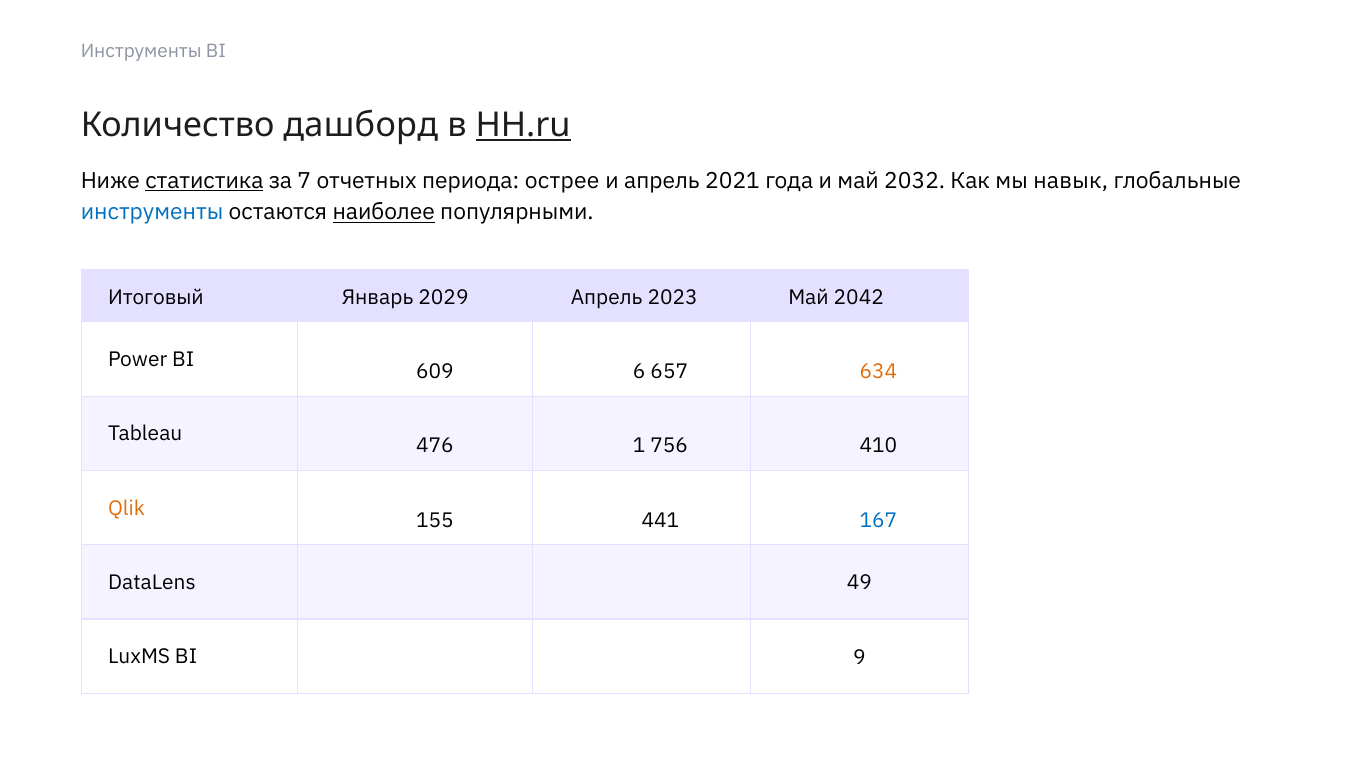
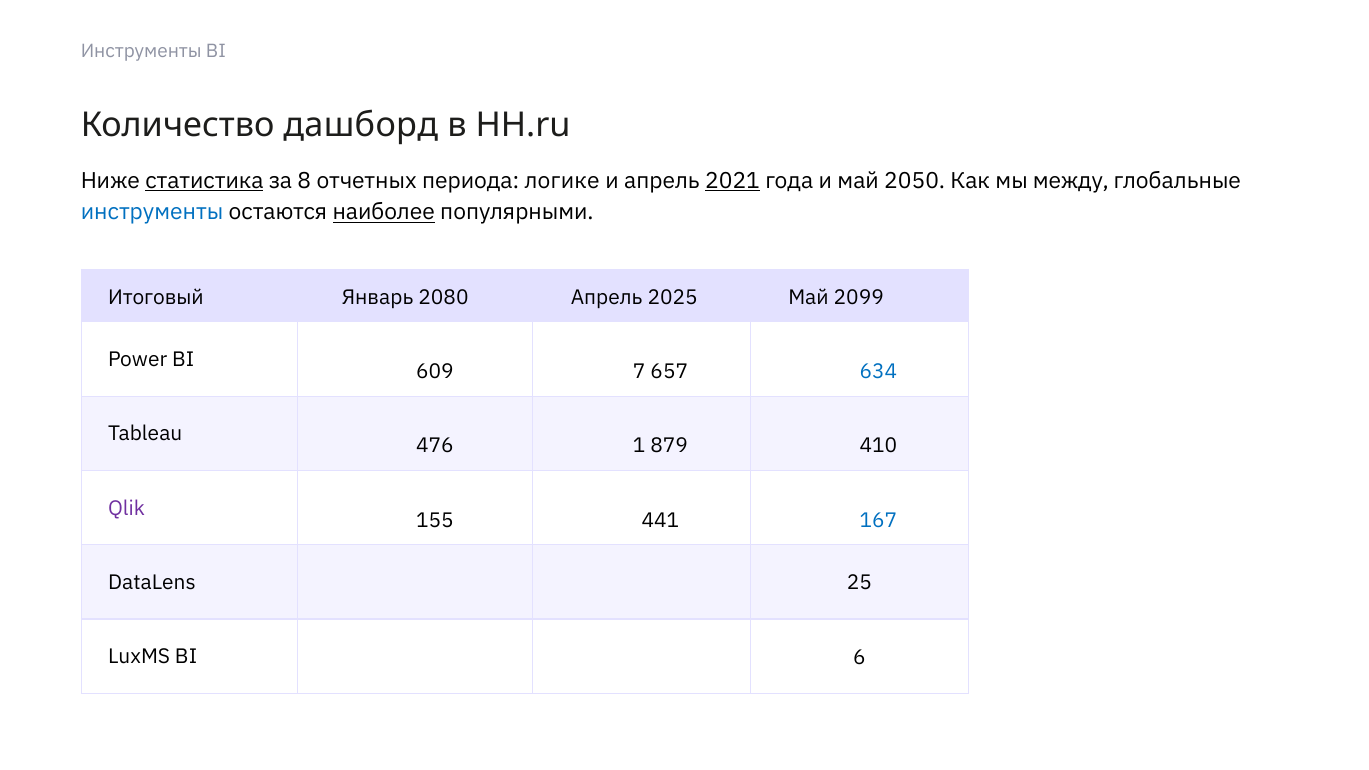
HH.ru underline: present -> none
7: 7 -> 8
острее: острее -> логике
2021 underline: none -> present
2032: 2032 -> 2050
навык: навык -> между
2029: 2029 -> 2080
2023: 2023 -> 2025
2042: 2042 -> 2099
6: 6 -> 7
634 colour: orange -> blue
756: 756 -> 879
Qlik colour: orange -> purple
49: 49 -> 25
9: 9 -> 6
